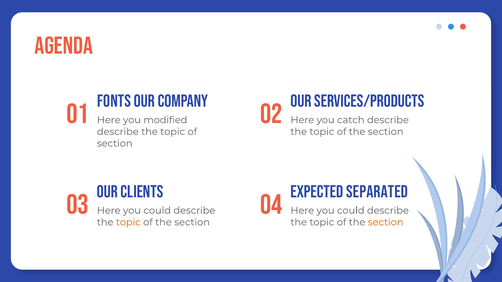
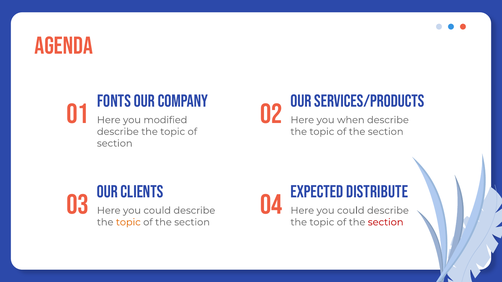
catch: catch -> when
Separated: Separated -> Distribute
section at (386, 222) colour: orange -> red
